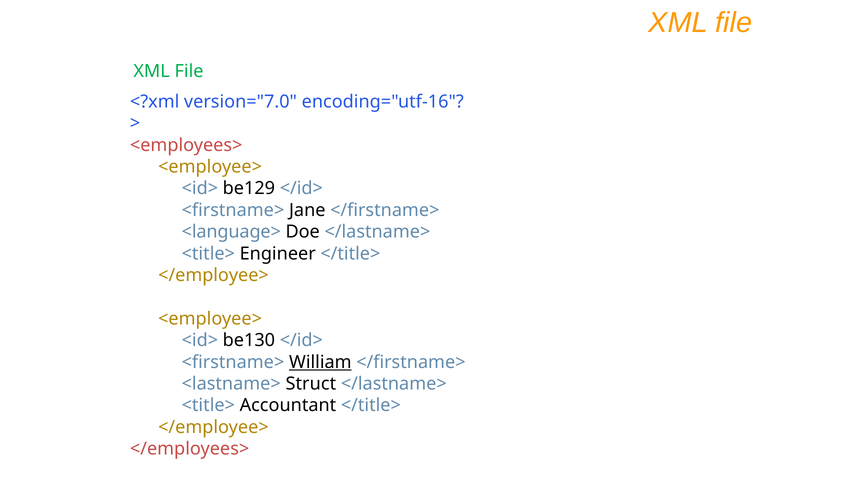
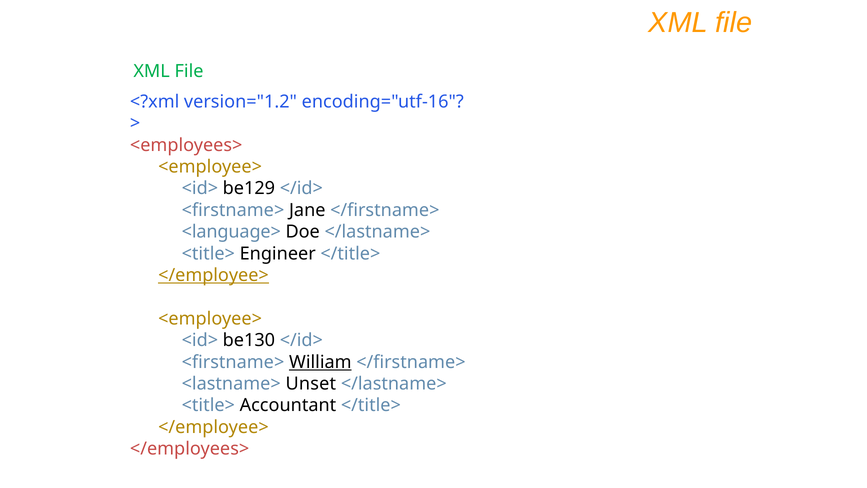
version="7.0: version="7.0 -> version="1.2
</employee> at (213, 275) underline: none -> present
Struct: Struct -> Unset
